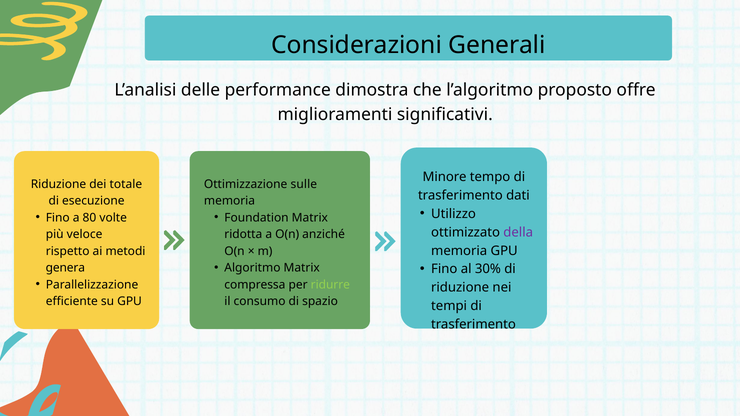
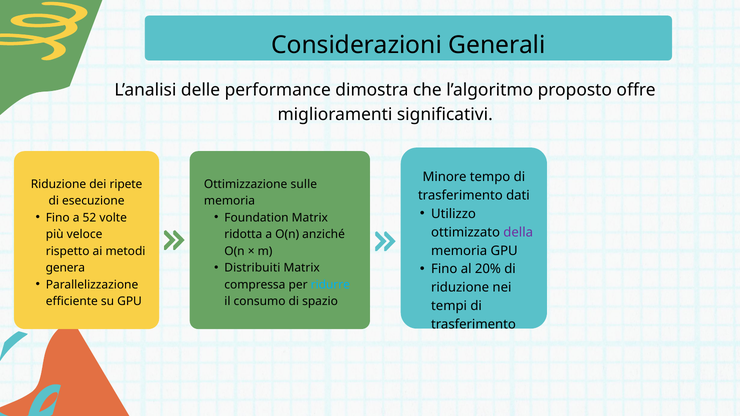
totale: totale -> ripete
80: 80 -> 52
Algoritmo: Algoritmo -> Distribuiti
30%: 30% -> 20%
ridurre colour: light green -> light blue
